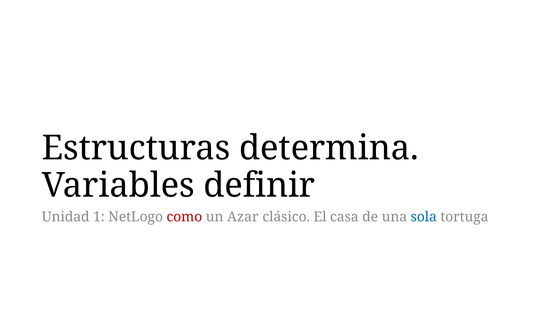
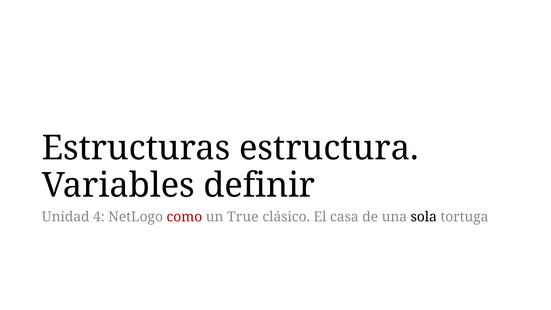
determina: determina -> estructura
1: 1 -> 4
Azar: Azar -> True
sola colour: blue -> black
